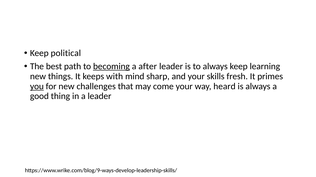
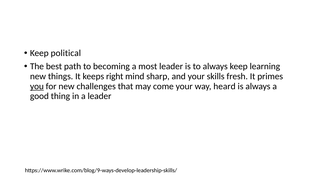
becoming underline: present -> none
after: after -> most
with: with -> right
